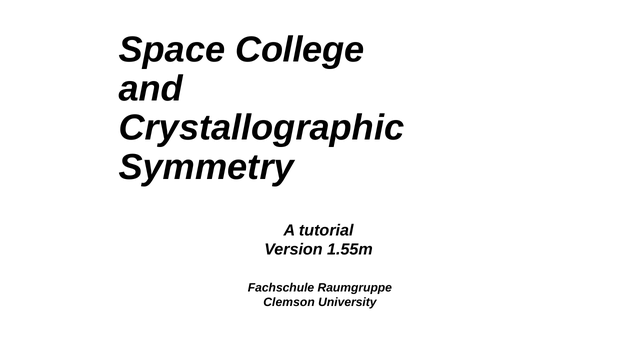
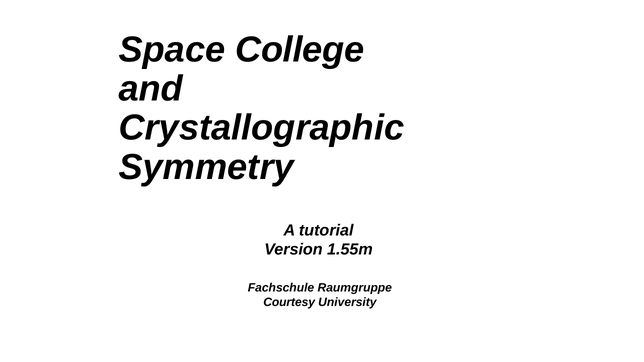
Clemson: Clemson -> Courtesy
